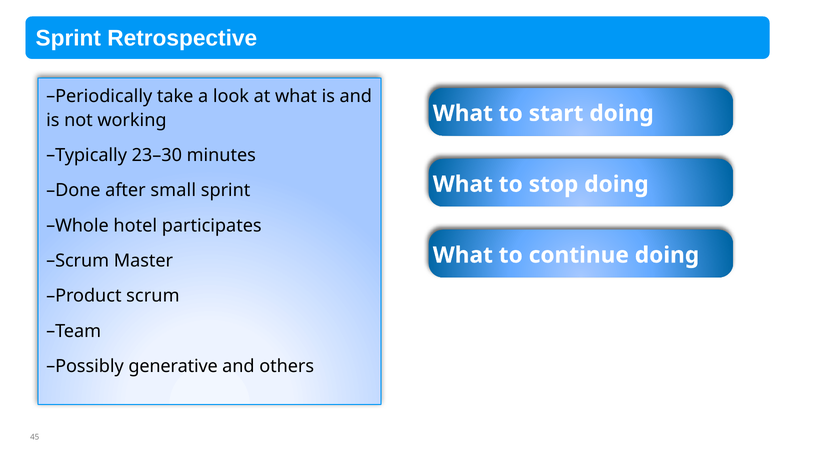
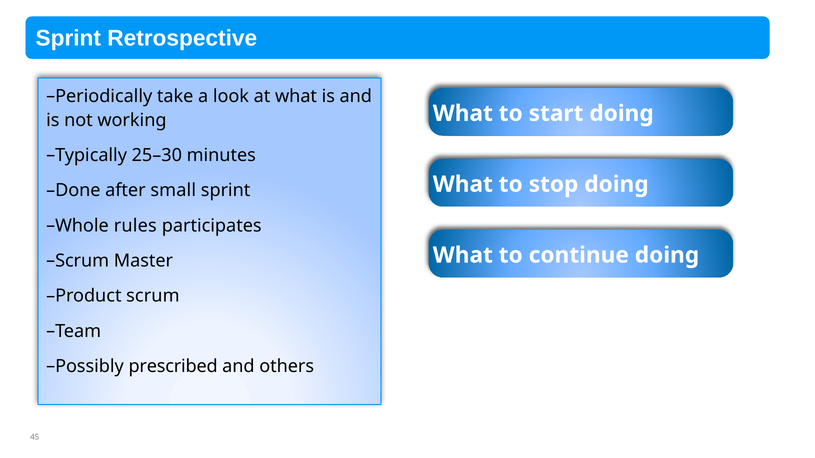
23–30: 23–30 -> 25–30
hotel: hotel -> rules
generative: generative -> prescribed
